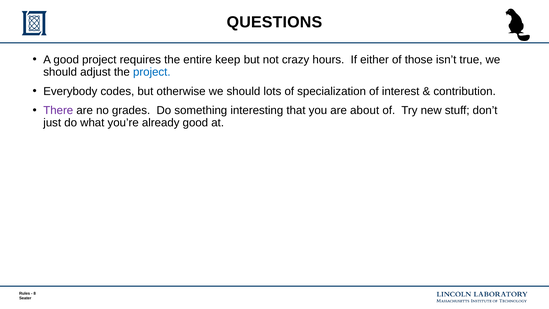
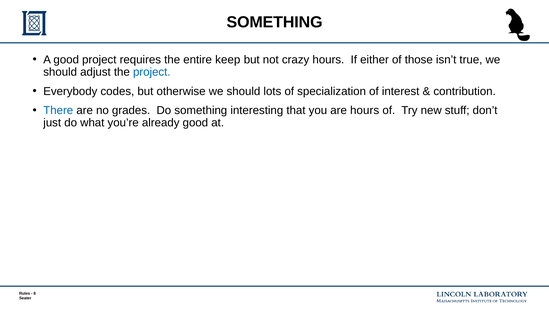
QUESTIONS at (274, 22): QUESTIONS -> SOMETHING
There colour: purple -> blue
are about: about -> hours
